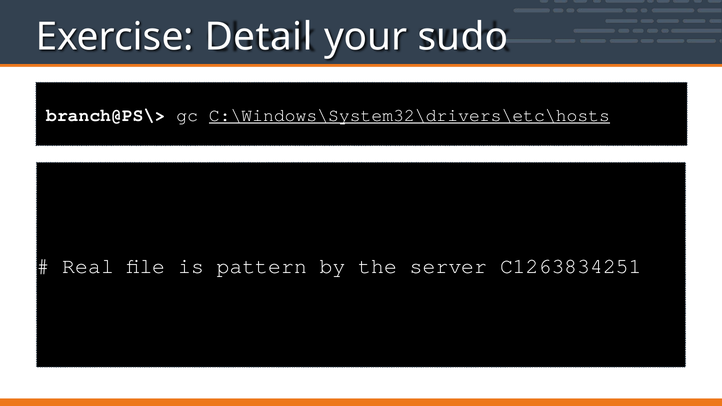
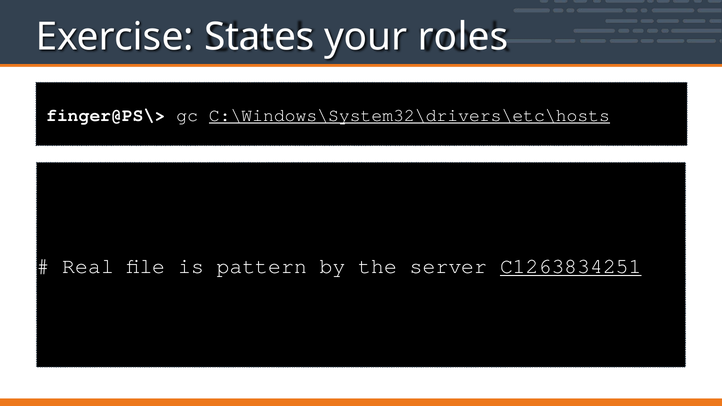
Detail: Detail -> States
sudo: sudo -> roles
branch@PS\>: branch@PS\> -> finger@PS\>
C1263834251 underline: none -> present
